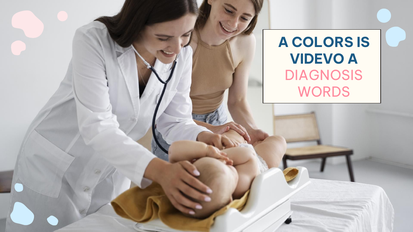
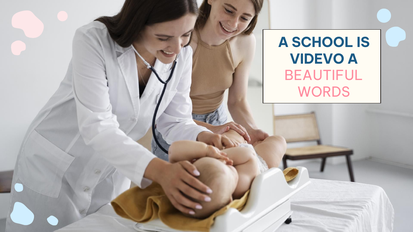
COLORS: COLORS -> SCHOOL
DIAGNOSIS: DIAGNOSIS -> BEAUTIFUL
